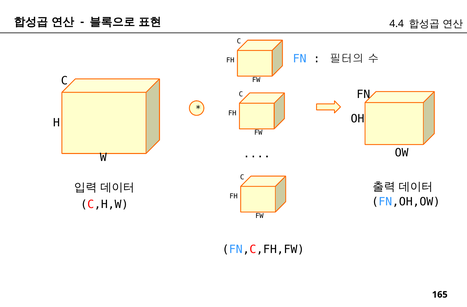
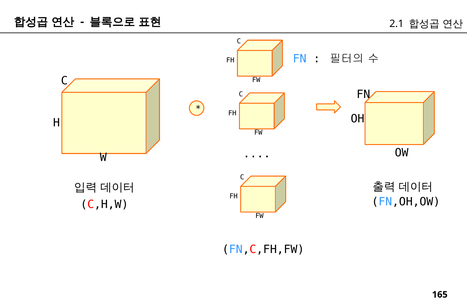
4.4: 4.4 -> 2.1
